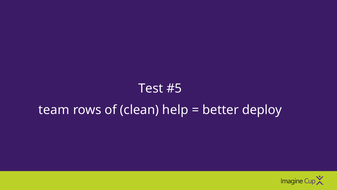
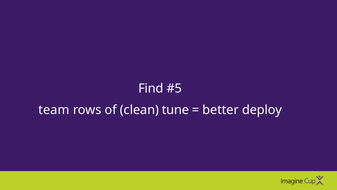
Test: Test -> Find
help: help -> tune
